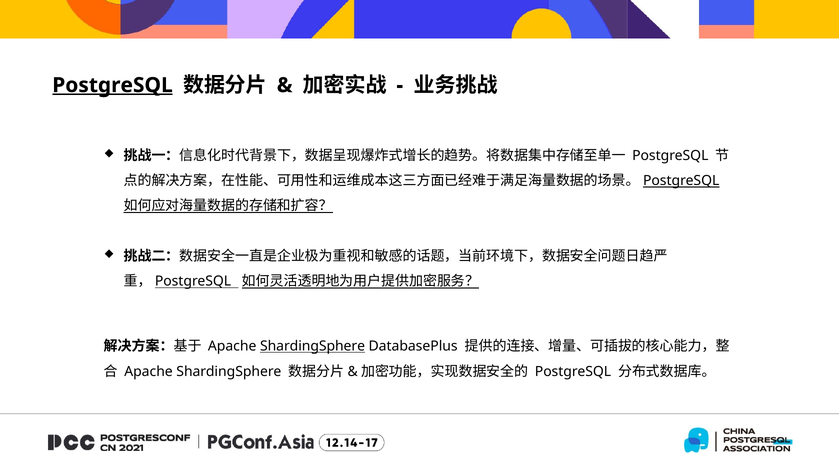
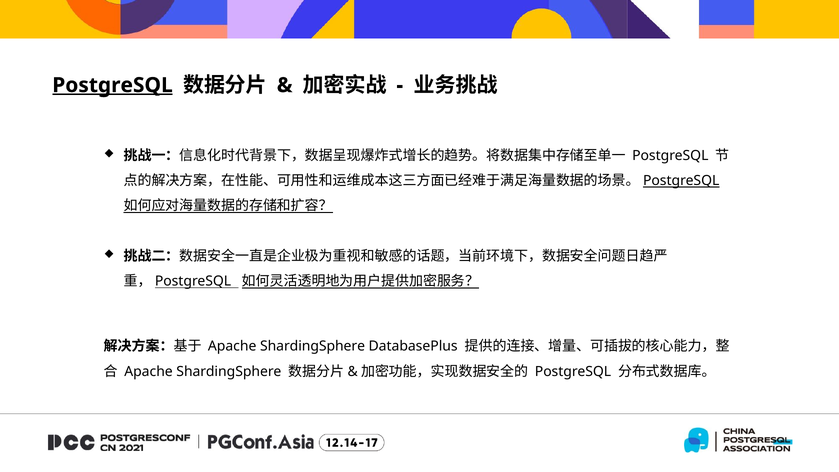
ShardingSphere at (313, 346) underline: present -> none
